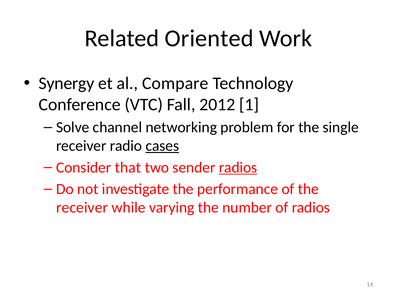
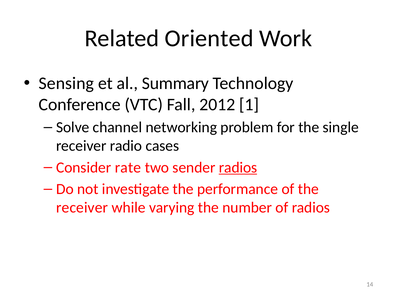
Synergy: Synergy -> Sensing
Compare: Compare -> Summary
cases underline: present -> none
that: that -> rate
